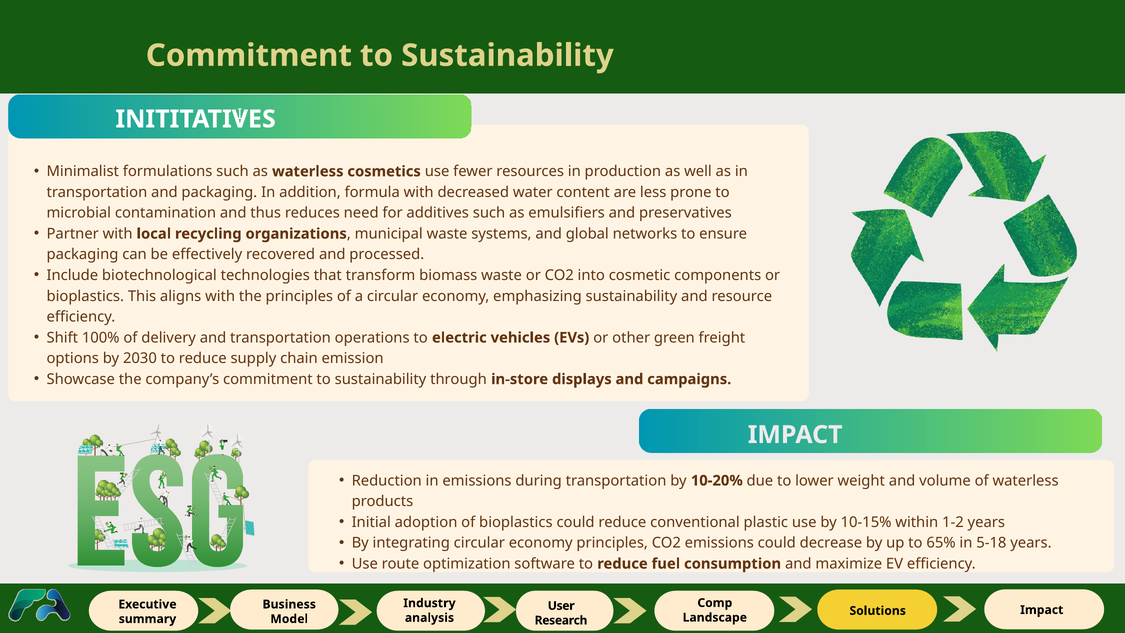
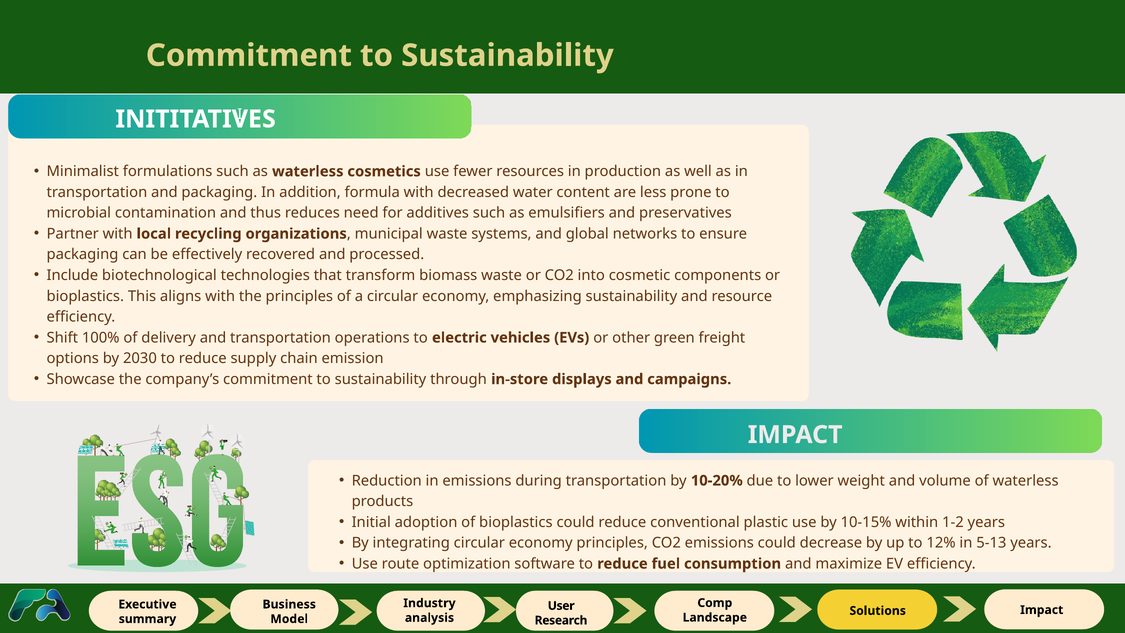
65%: 65% -> 12%
5-18: 5-18 -> 5-13
